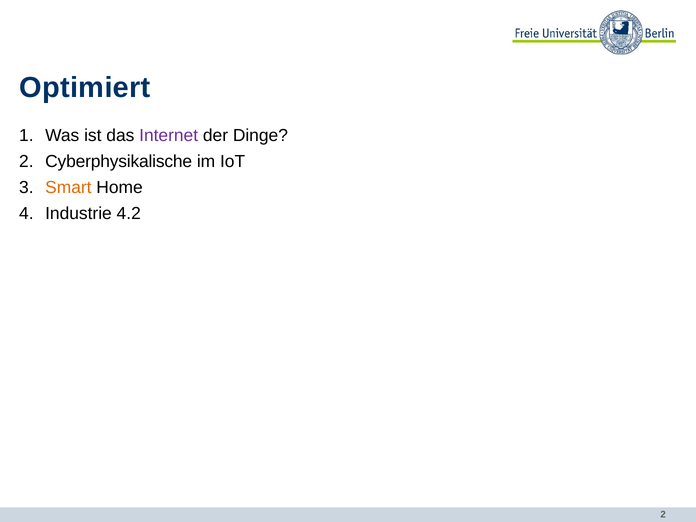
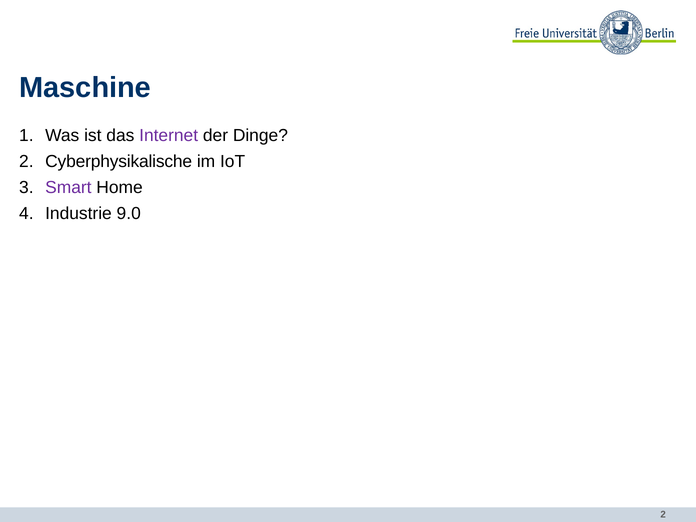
Optimiert: Optimiert -> Maschine
Smart colour: orange -> purple
4.2: 4.2 -> 9.0
